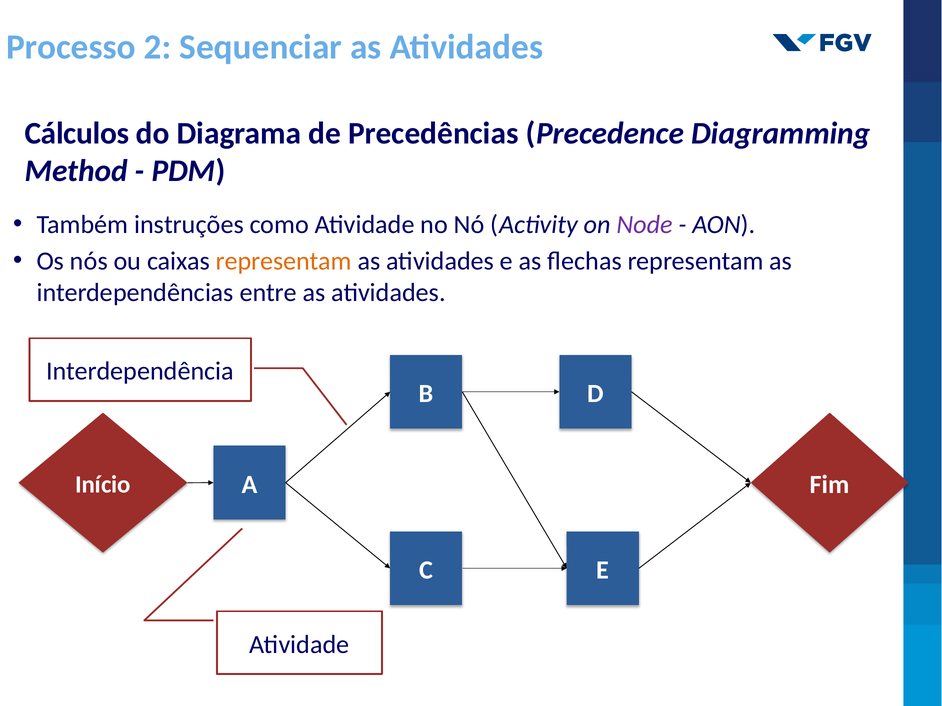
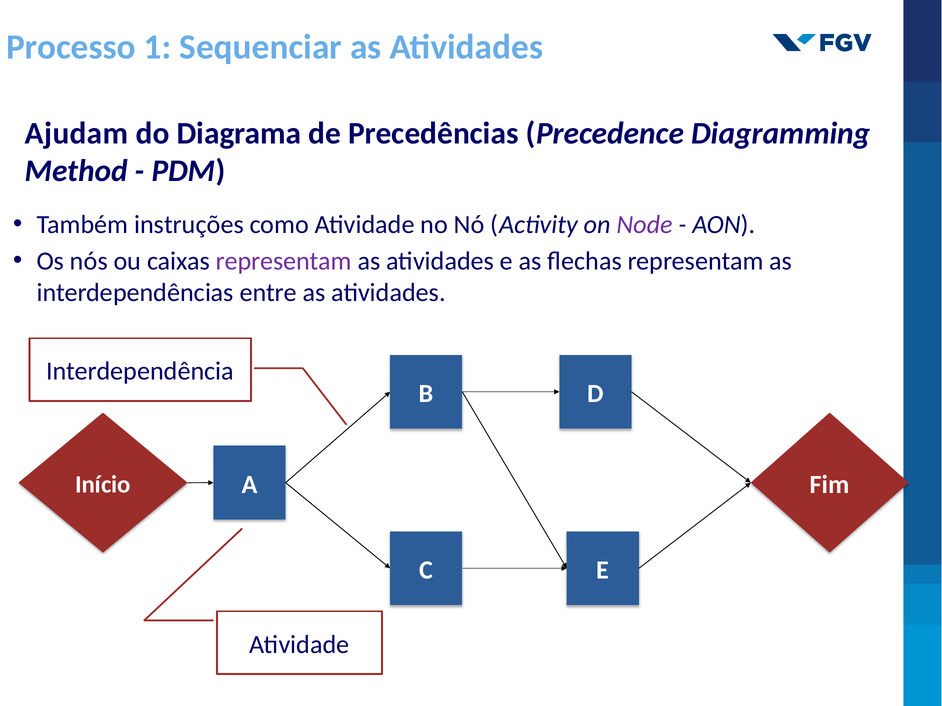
2: 2 -> 1
Cálculos: Cálculos -> Ajudam
representam at (284, 261) colour: orange -> purple
